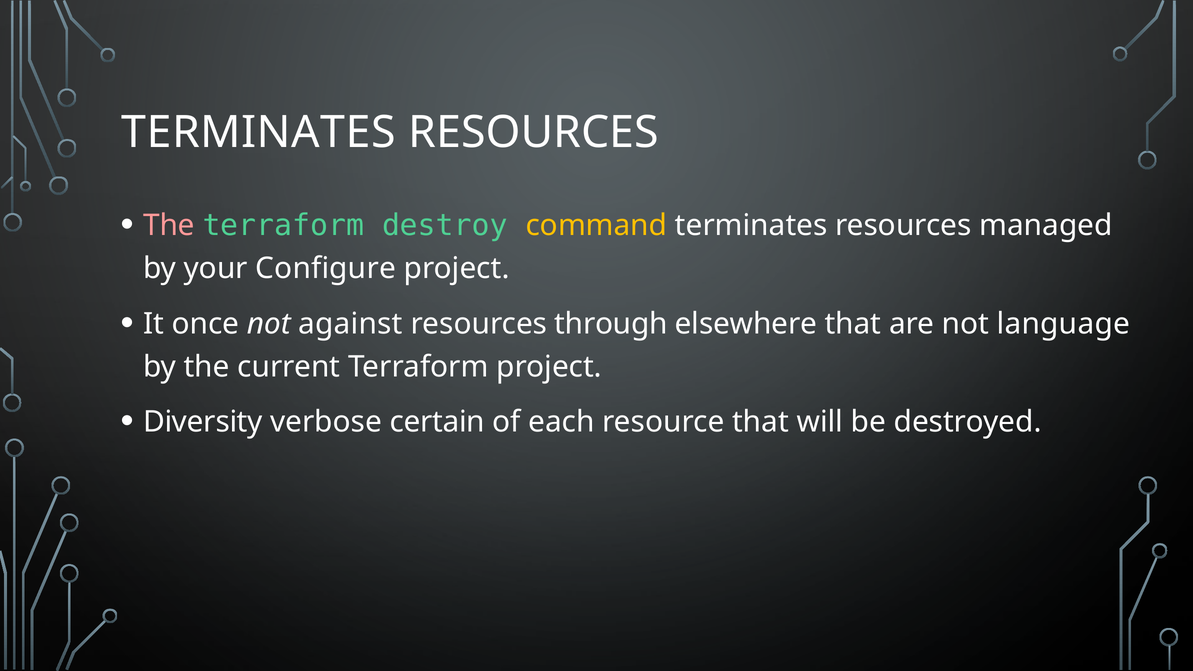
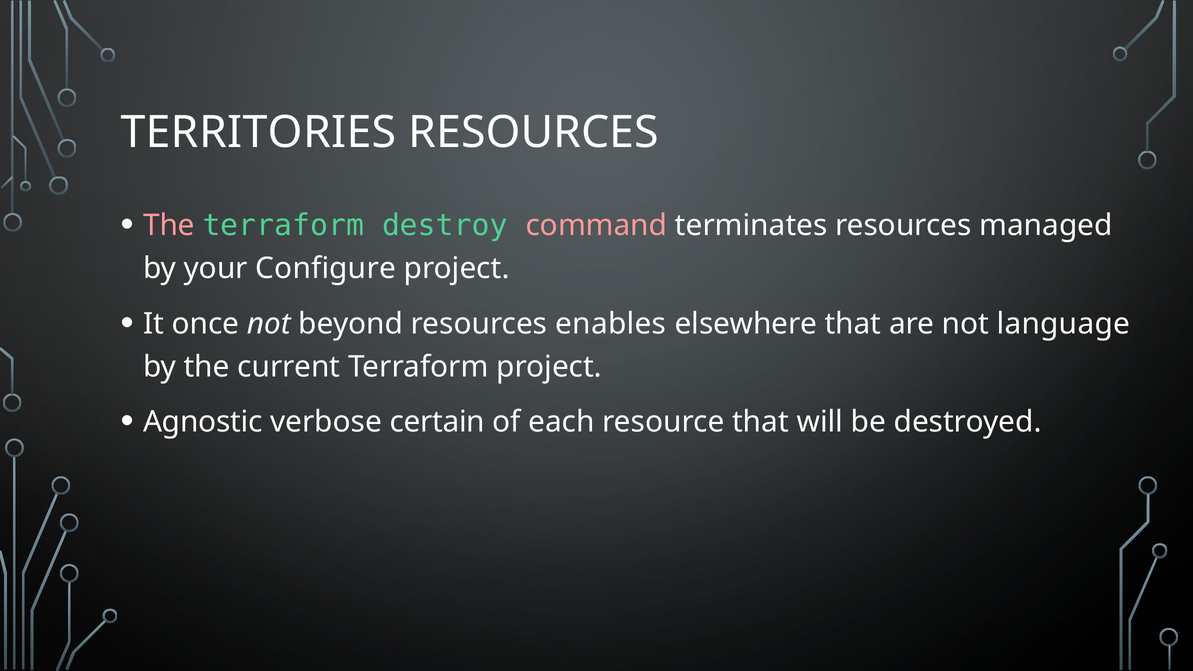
TERMINATES at (258, 133): TERMINATES -> TERRITORIES
command colour: yellow -> pink
against: against -> beyond
through: through -> enables
Diversity: Diversity -> Agnostic
